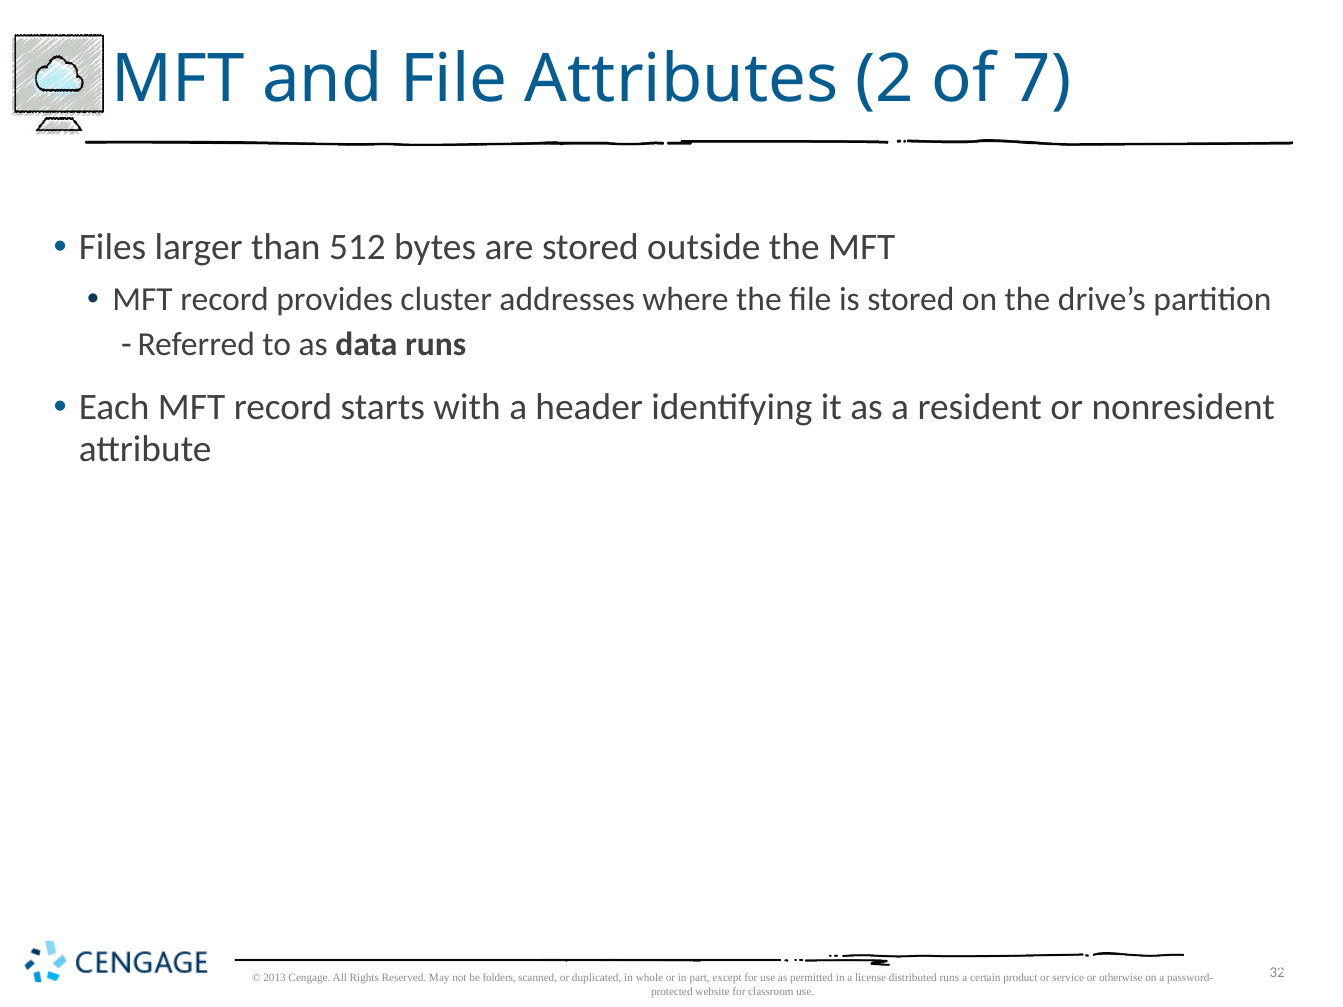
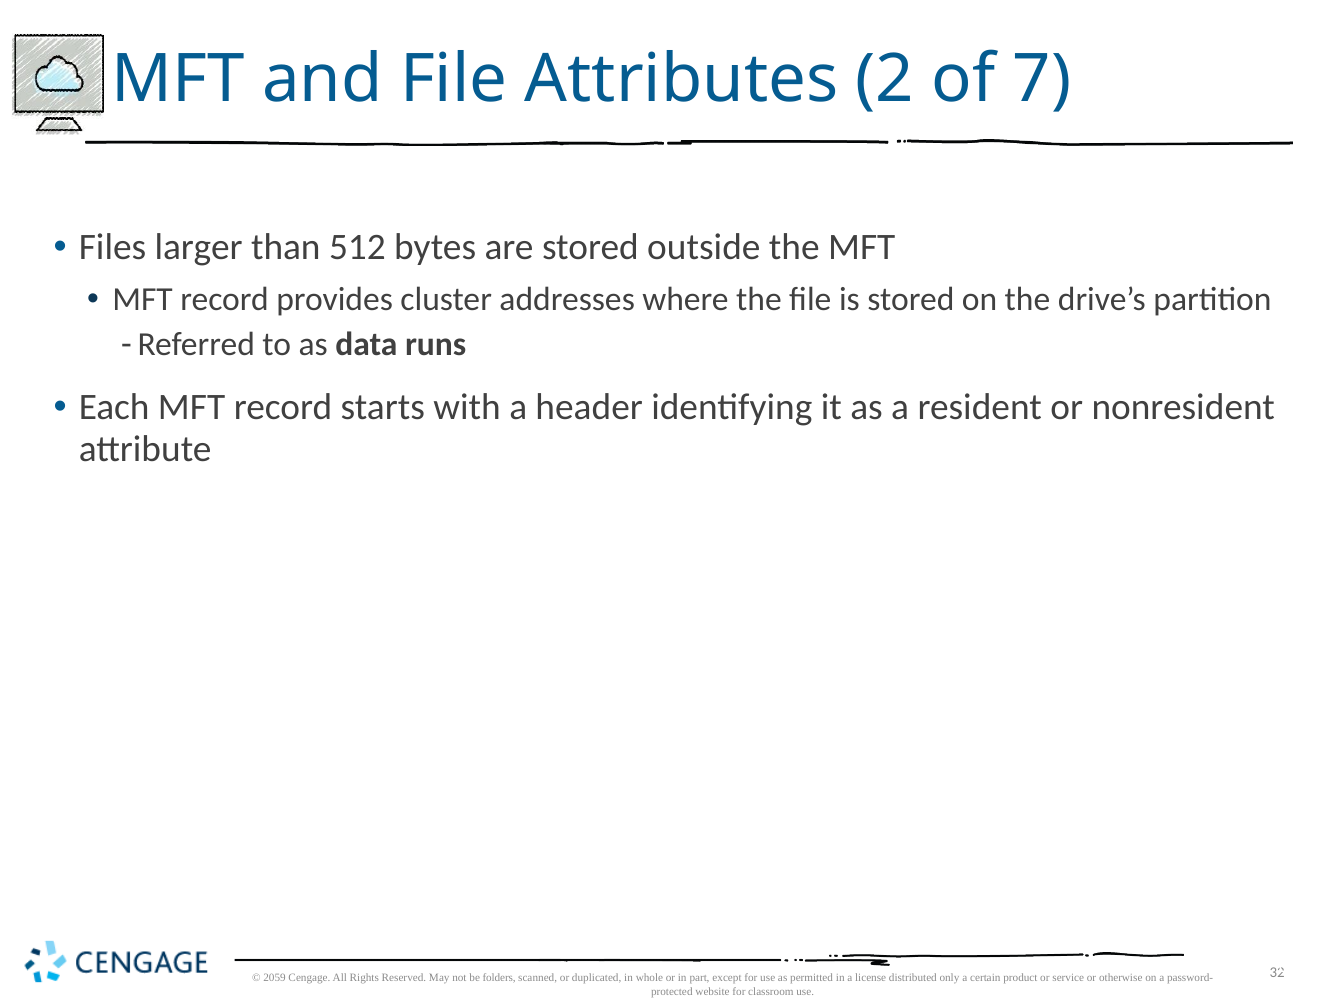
2013: 2013 -> 2059
distributed runs: runs -> only
